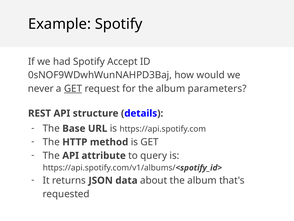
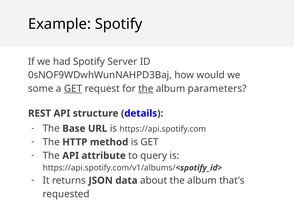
Accept: Accept -> Server
never: never -> some
the at (146, 88) underline: none -> present
